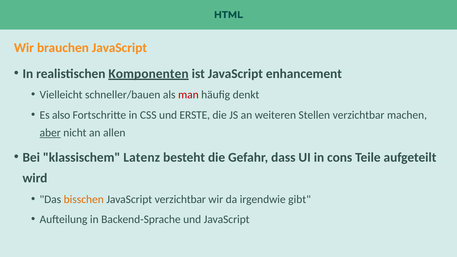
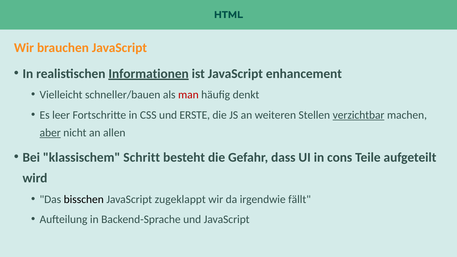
Komponenten: Komponenten -> Informationen
also: also -> leer
verzichtbar at (359, 115) underline: none -> present
Latenz: Latenz -> Schritt
bisschen colour: orange -> black
JavaScript verzichtbar: verzichtbar -> zugeklappt
gibt: gibt -> fällt
